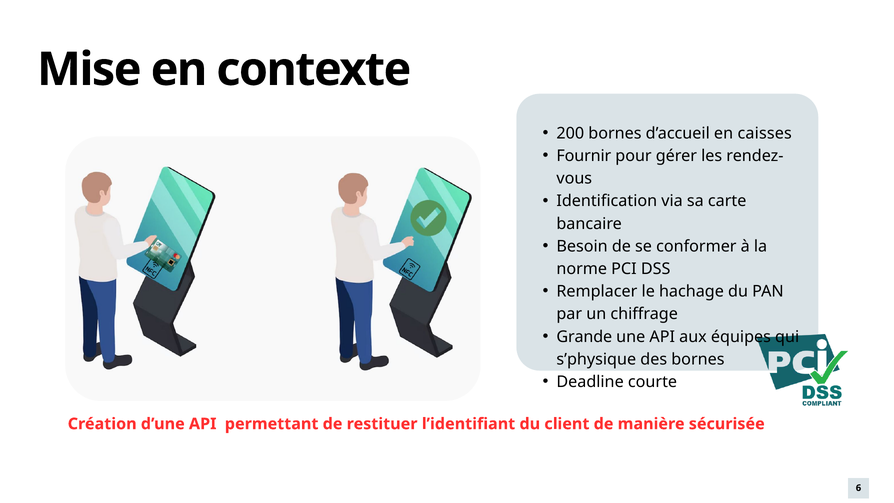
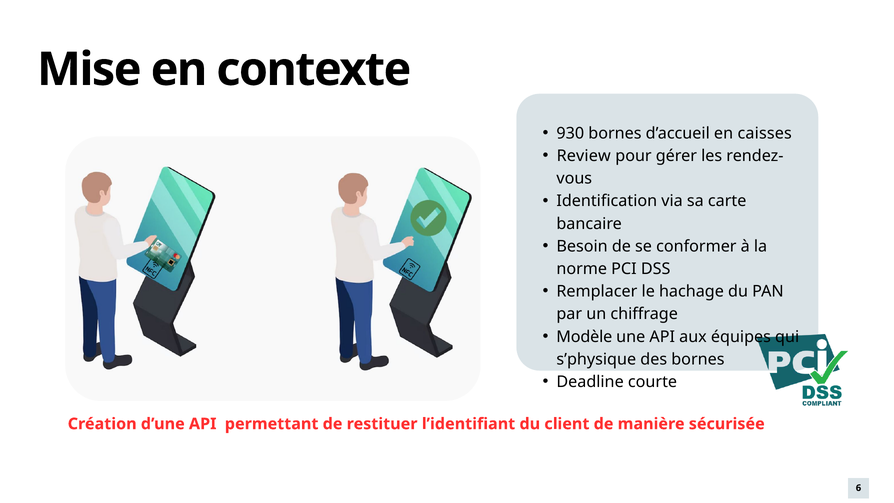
200: 200 -> 930
Fournir: Fournir -> Review
Grande: Grande -> Modèle
